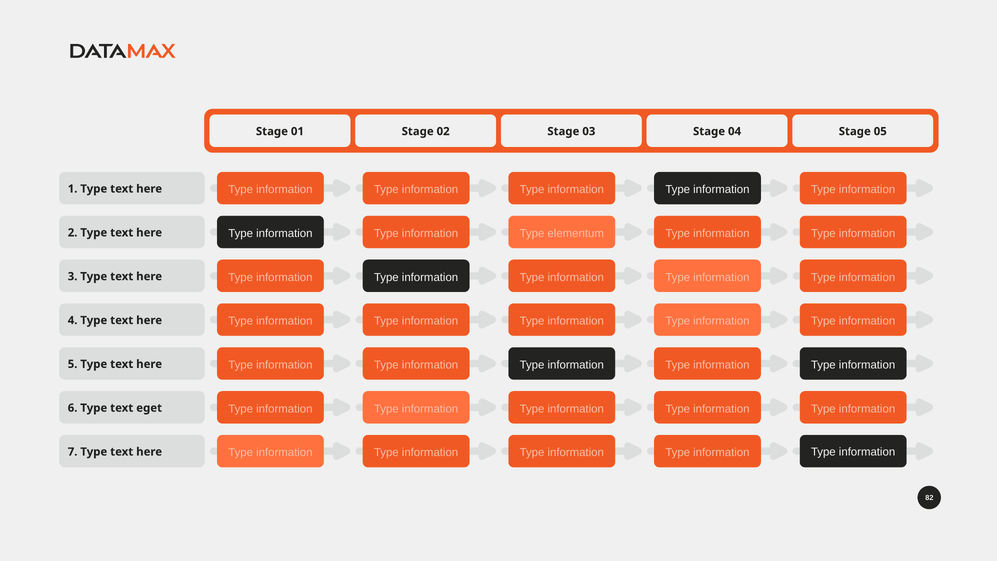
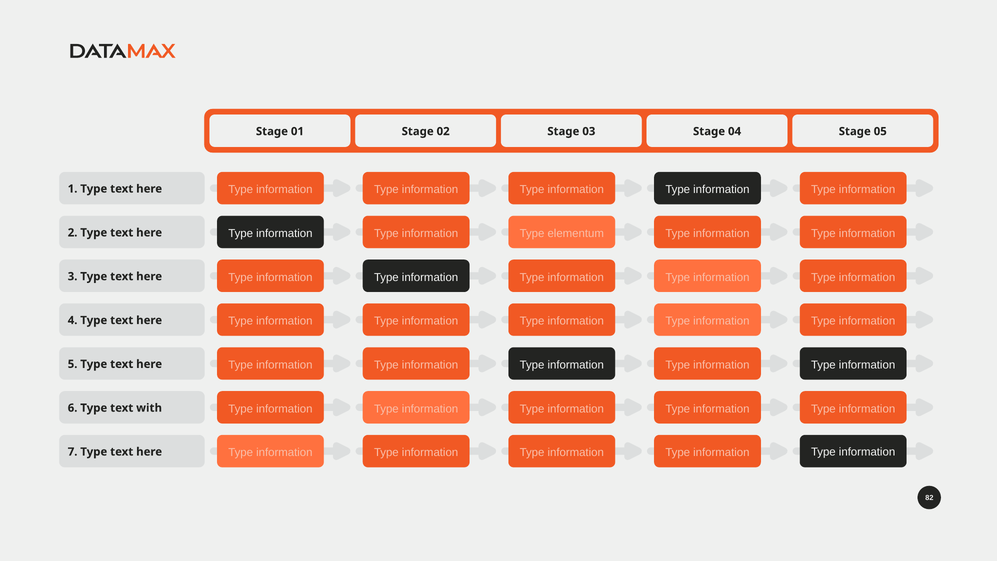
eget: eget -> with
